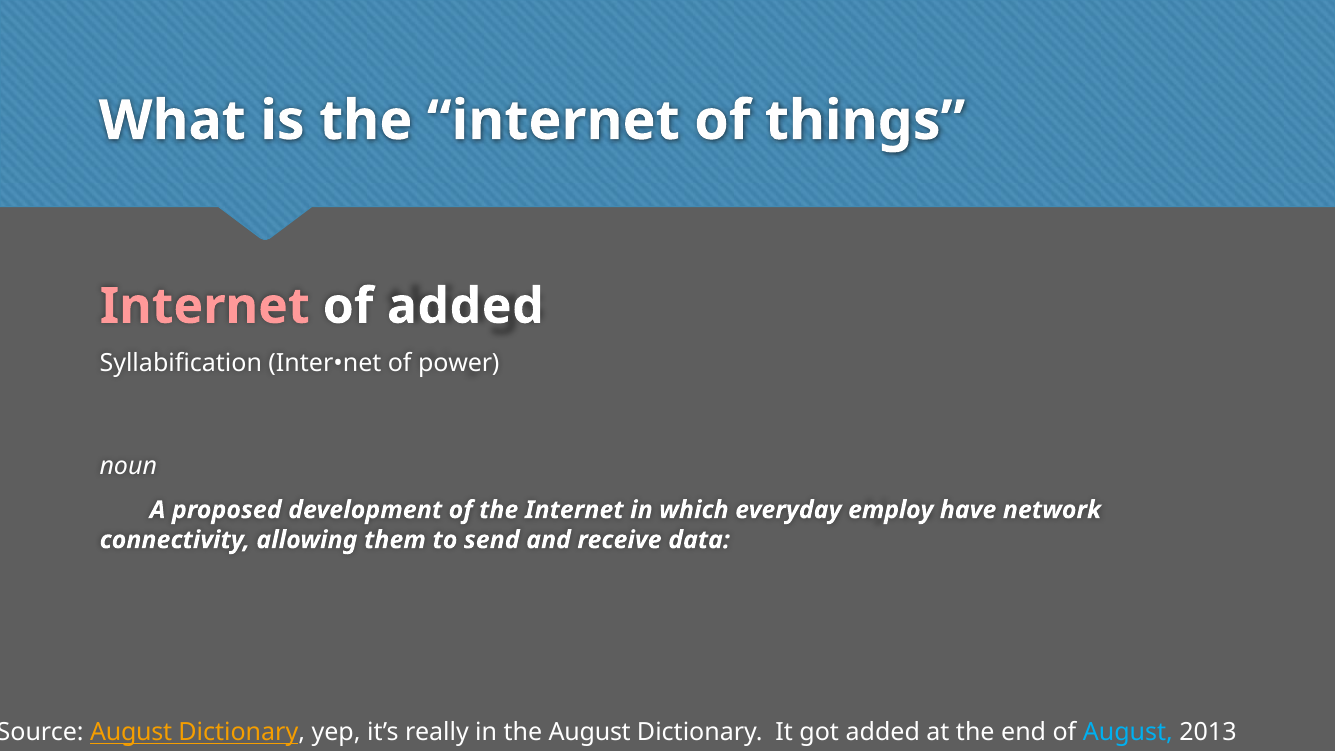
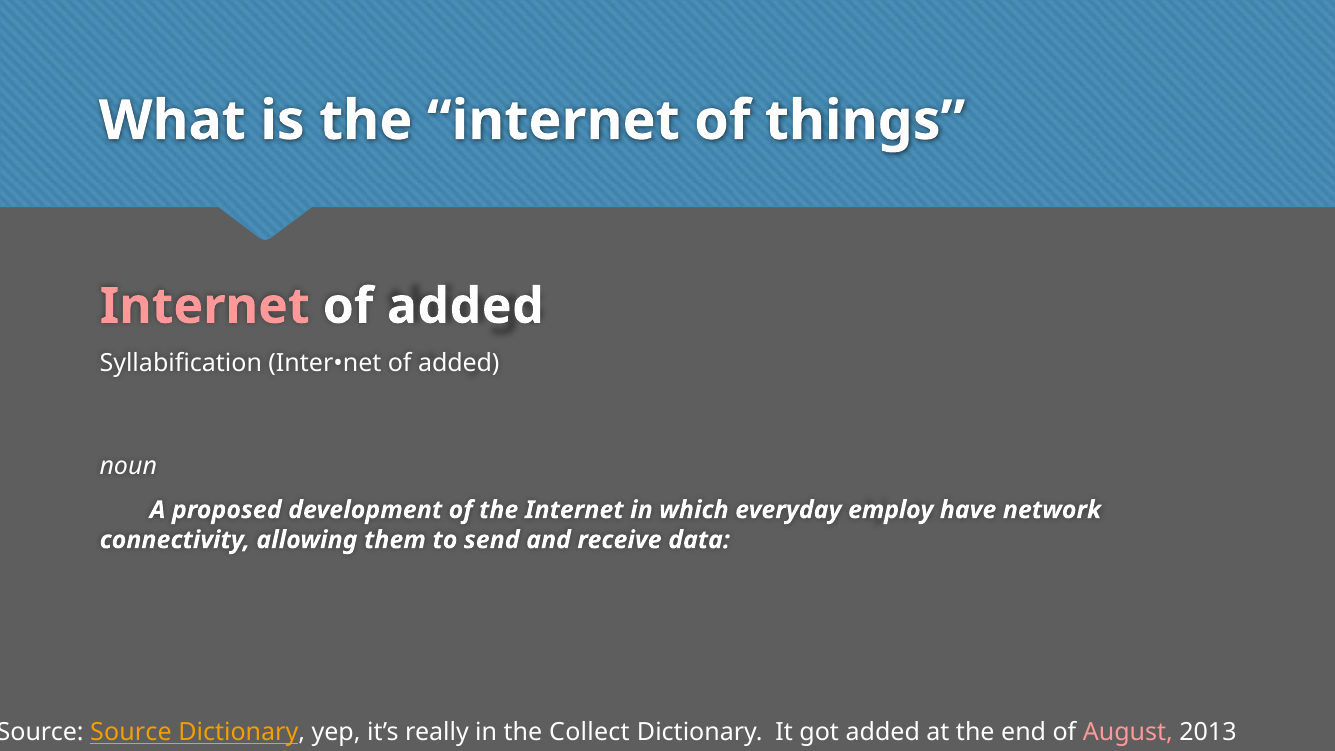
Inter•net of power: power -> added
August at (131, 732): August -> Source
the August: August -> Collect
August at (1128, 732) colour: light blue -> pink
